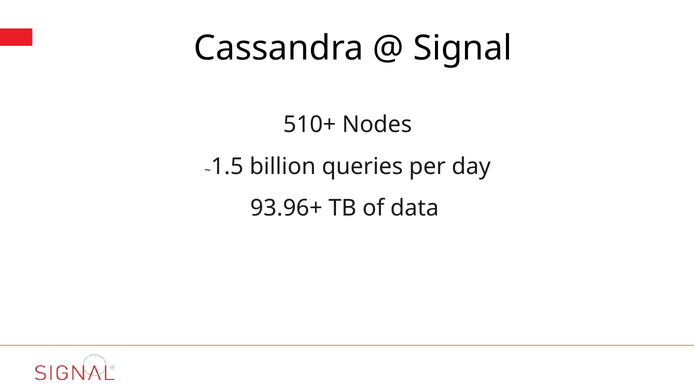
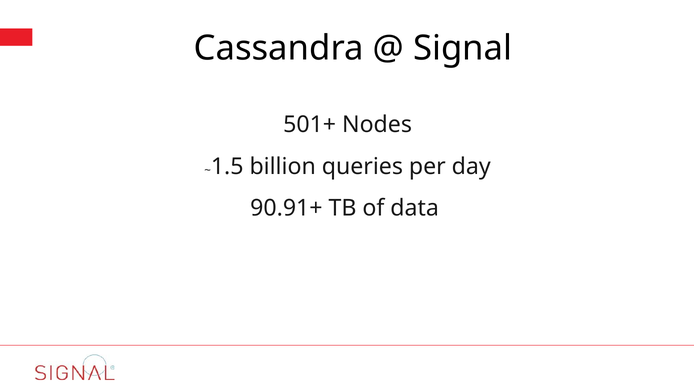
510+: 510+ -> 501+
93.96+: 93.96+ -> 90.91+
